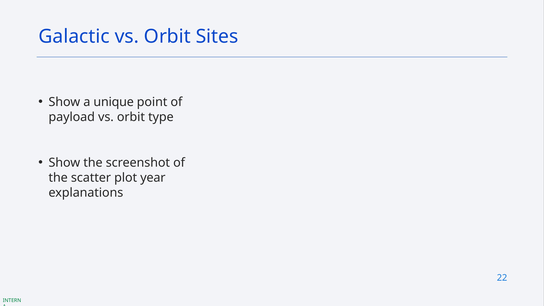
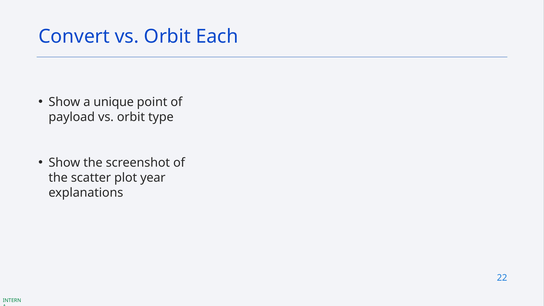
Galactic: Galactic -> Convert
Sites: Sites -> Each
